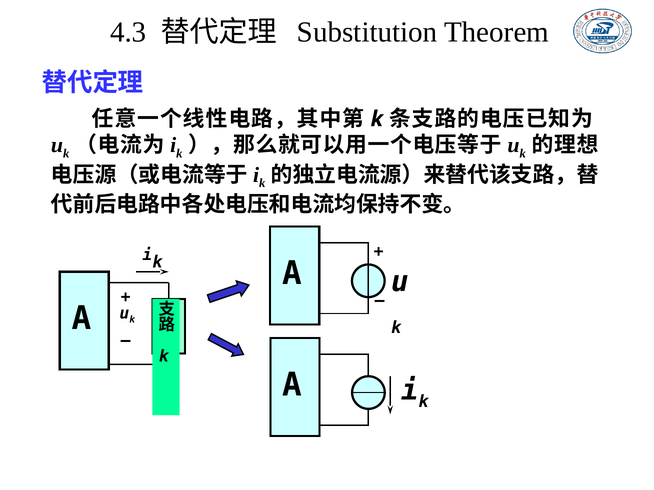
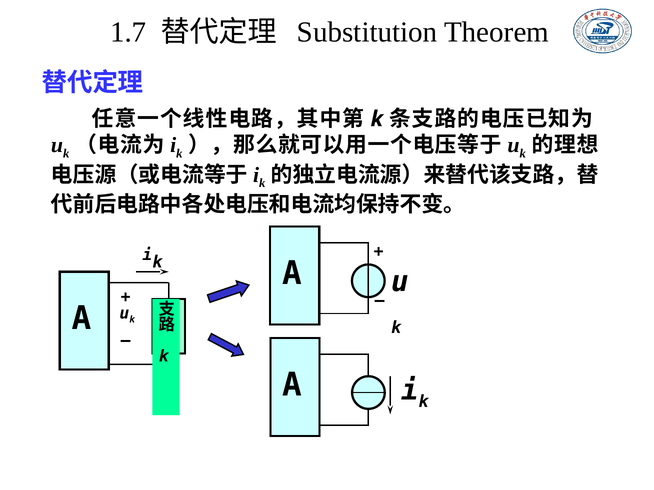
4.3: 4.3 -> 1.7
